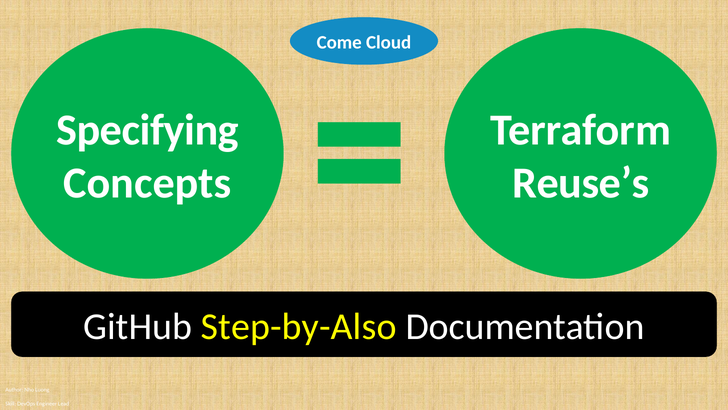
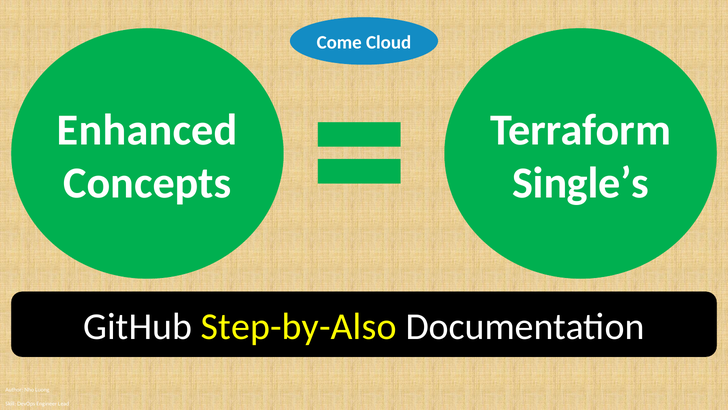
Specifying: Specifying -> Enhanced
Reuse’s: Reuse’s -> Single’s
